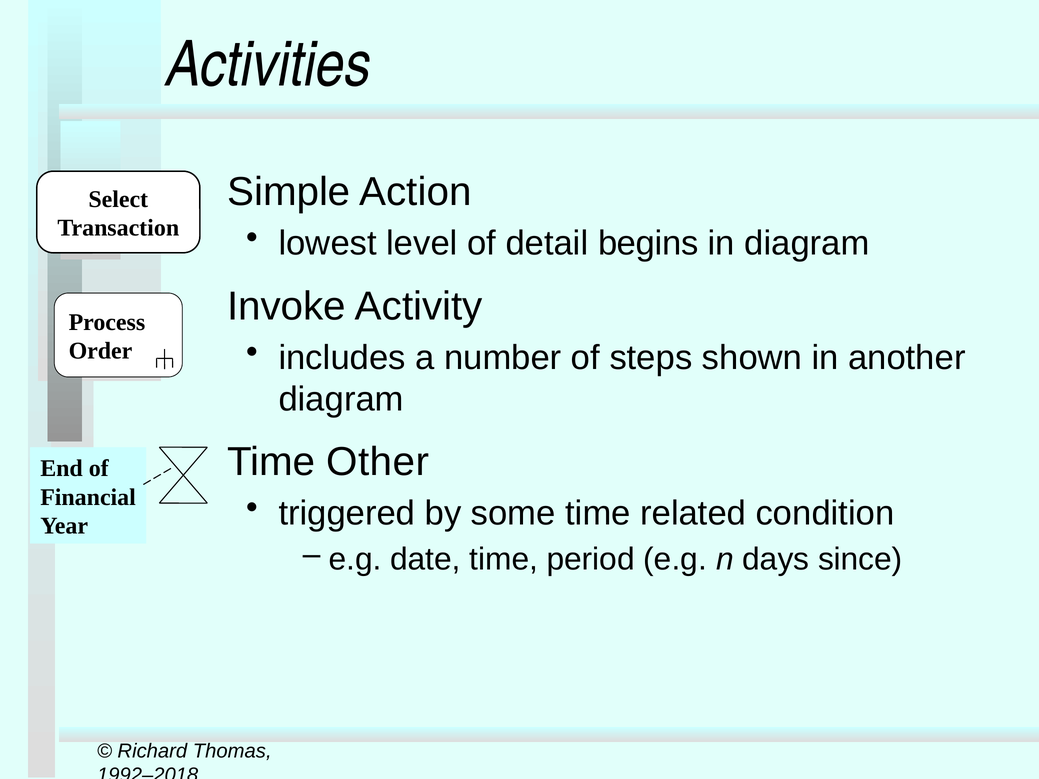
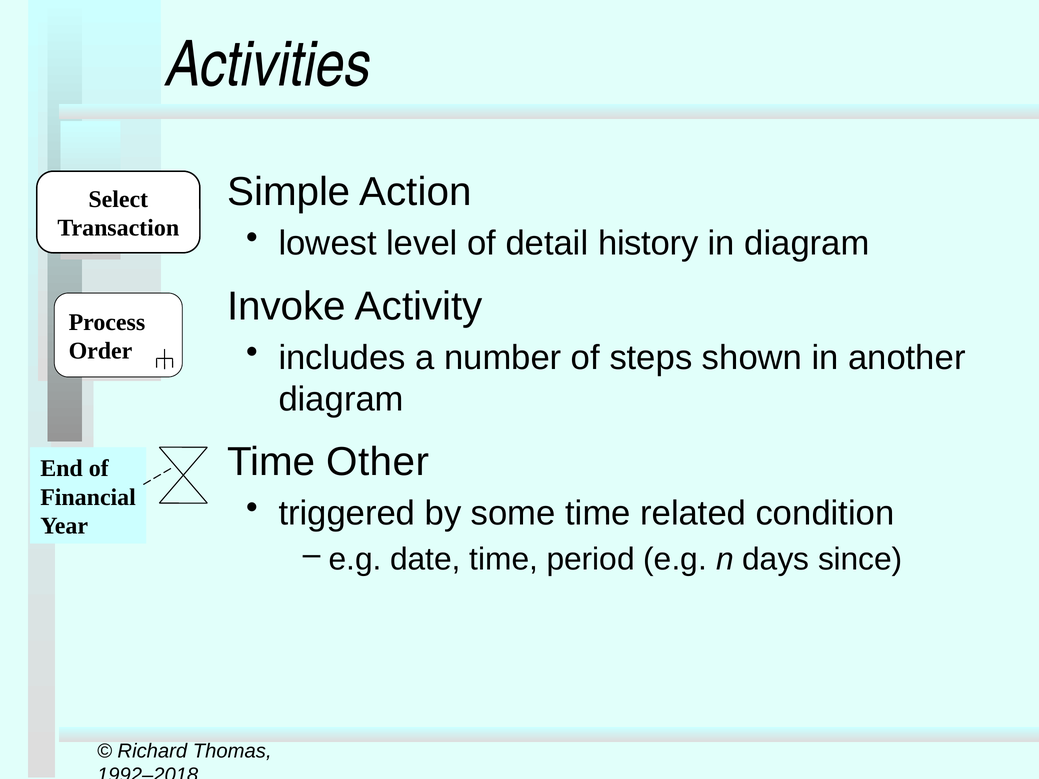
begins: begins -> history
